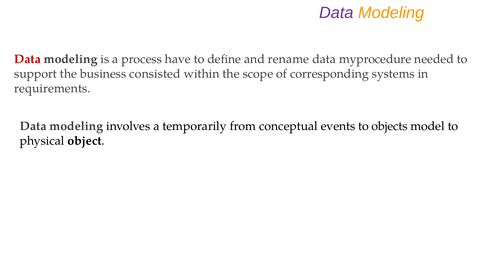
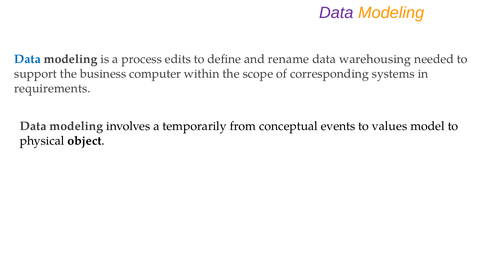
Data at (28, 59) colour: red -> blue
have: have -> edits
myprocedure: myprocedure -> warehousing
consisted: consisted -> computer
objects: objects -> values
